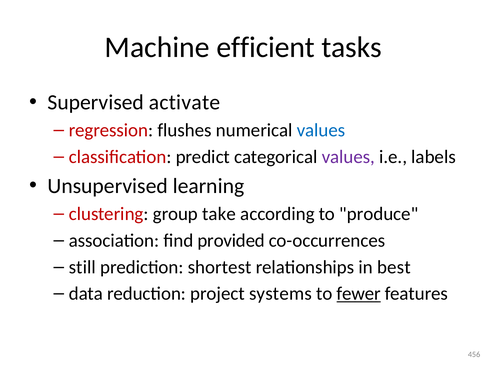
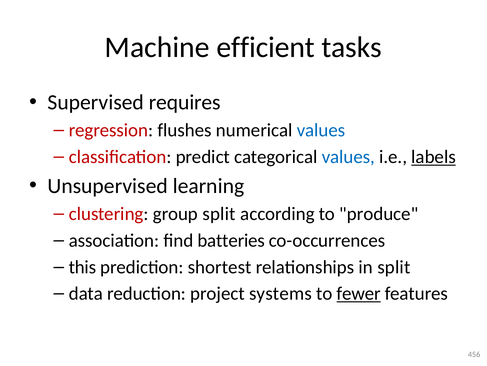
activate: activate -> requires
values at (348, 157) colour: purple -> blue
labels underline: none -> present
group take: take -> split
provided: provided -> batteries
still: still -> this
in best: best -> split
